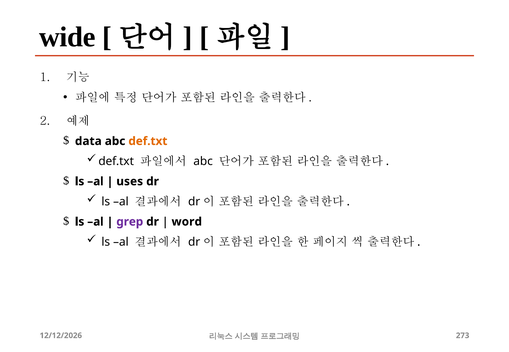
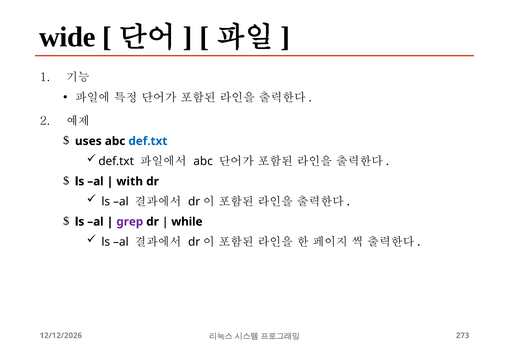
data: data -> uses
def.txt at (148, 141) colour: orange -> blue
uses: uses -> with
word: word -> while
